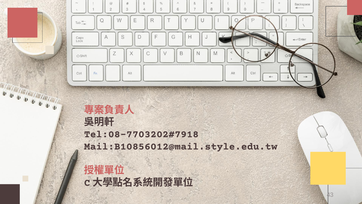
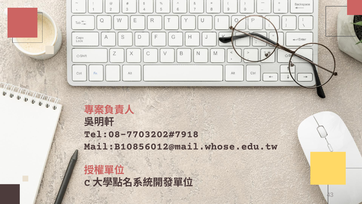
Mail:B10856012@mail.style.edu.tw: Mail:B10856012@mail.style.edu.tw -> Mail:B10856012@mail.whose.edu.tw
